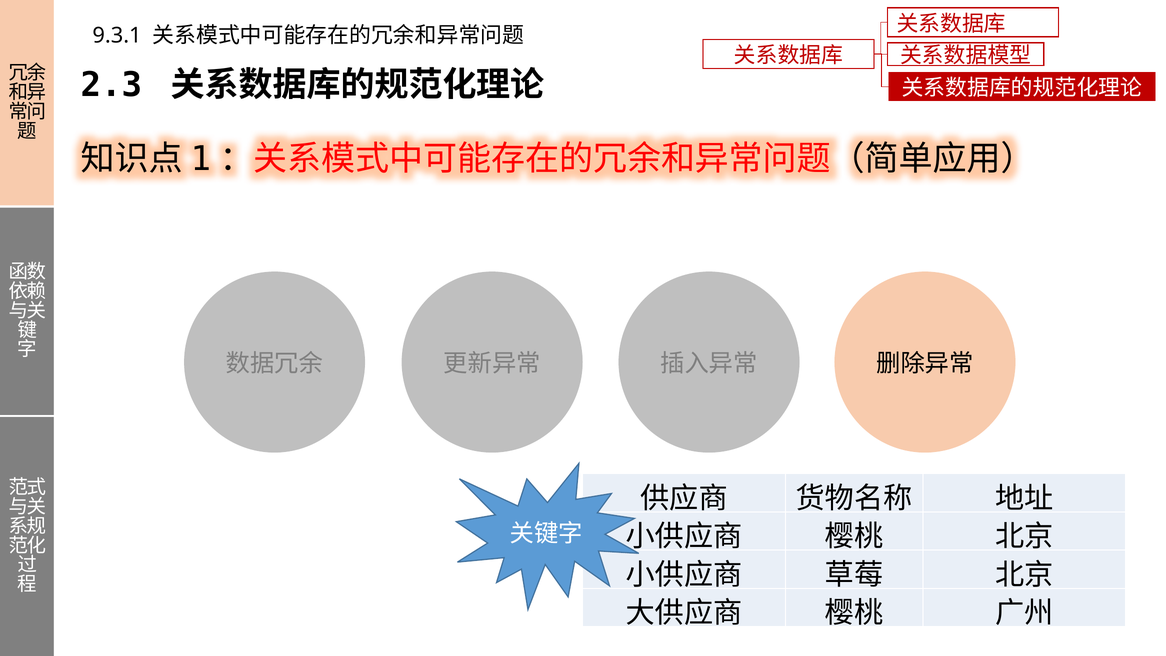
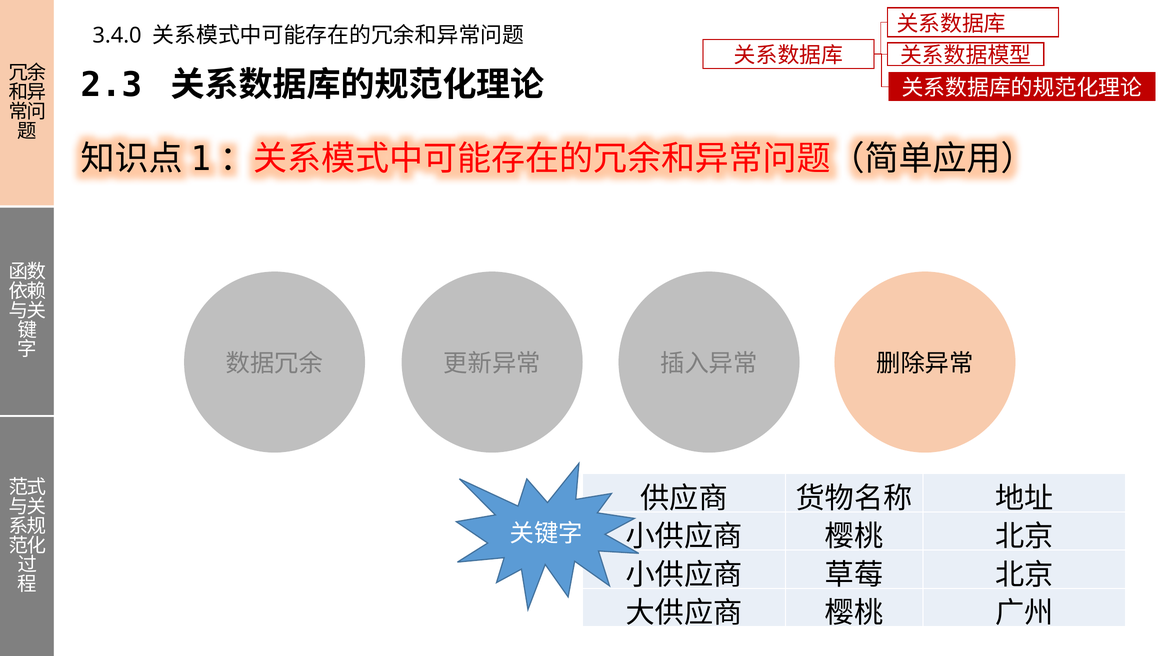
9.3.1: 9.3.1 -> 3.4.0
